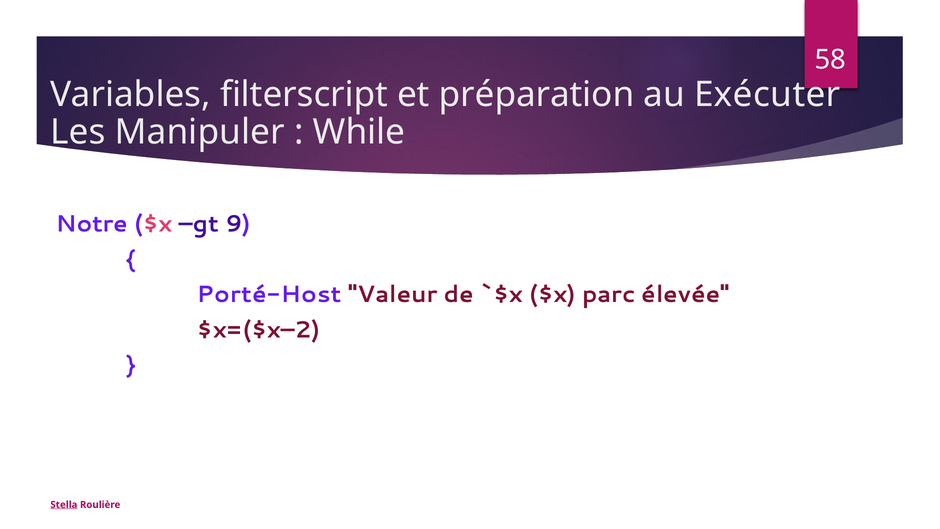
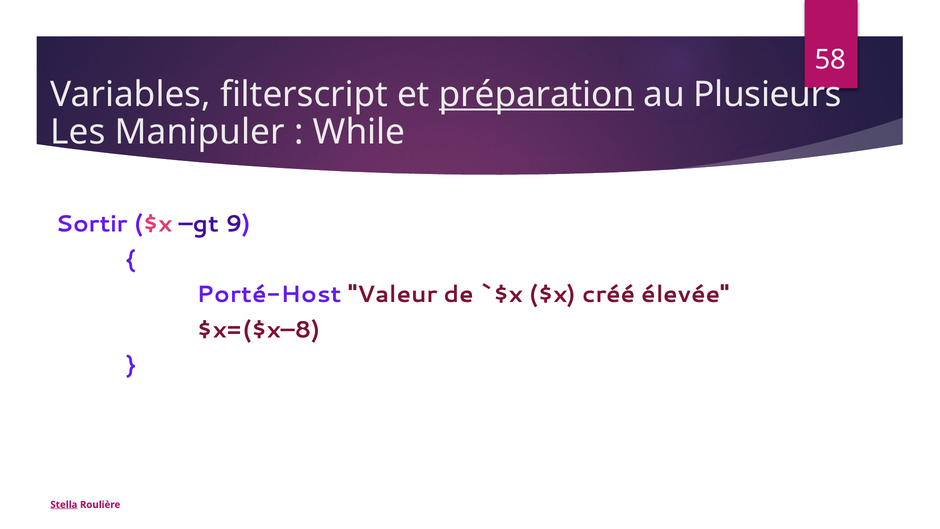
préparation underline: none -> present
Exécuter: Exécuter -> Plusieurs
Notre: Notre -> Sortir
parc: parc -> créé
$x=($x–2: $x=($x–2 -> $x=($x–8
